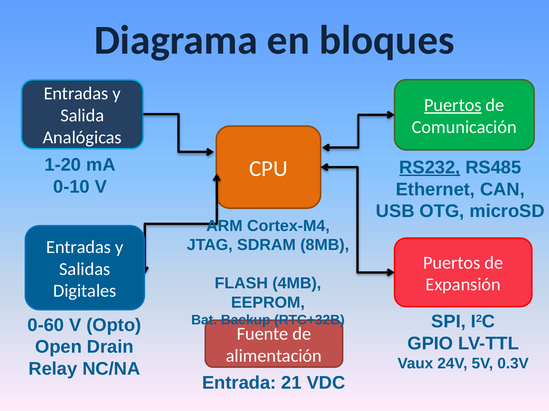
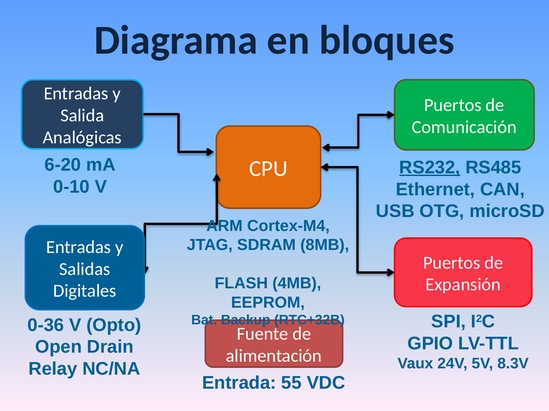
Puertos at (453, 105) underline: present -> none
1-20: 1-20 -> 6-20
0-60: 0-60 -> 0-36
0.3V: 0.3V -> 8.3V
21: 21 -> 55
